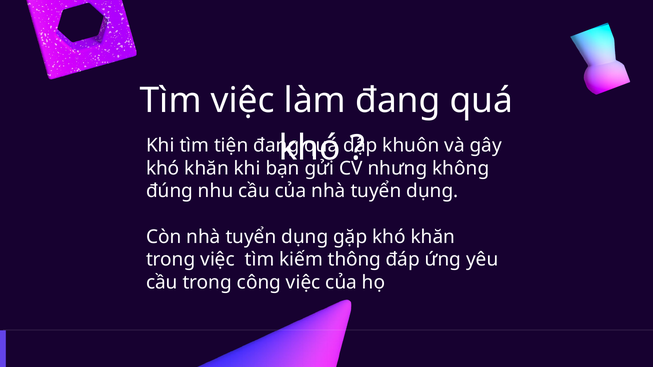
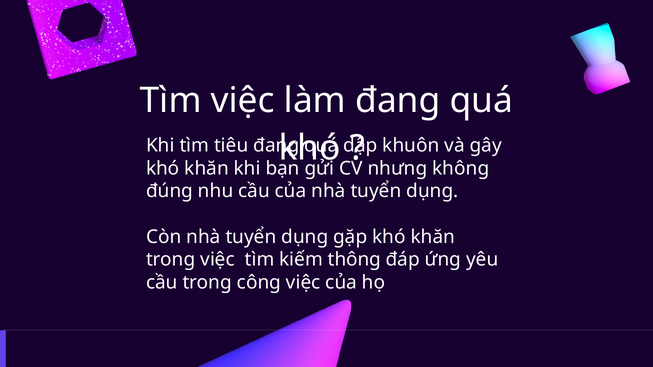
tiện: tiện -> tiêu
